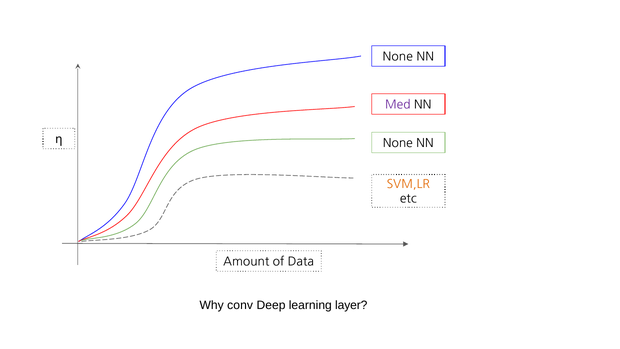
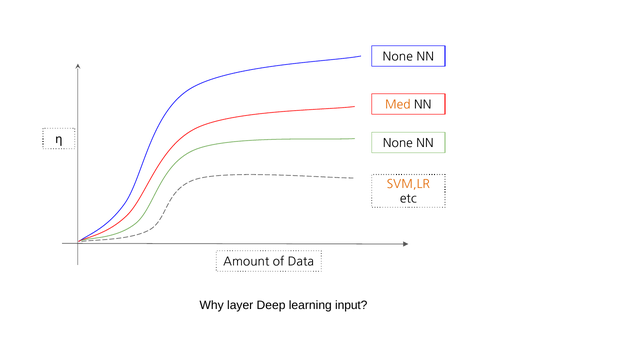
Med colour: purple -> orange
conv: conv -> layer
layer: layer -> input
